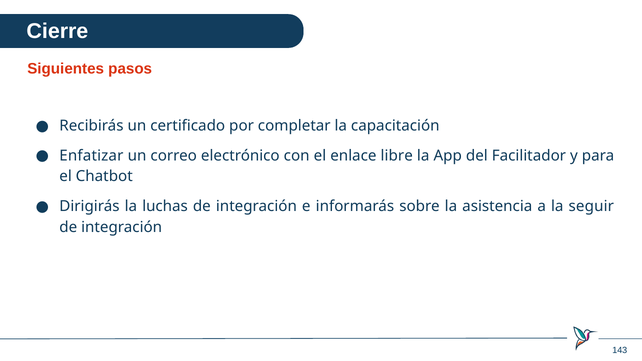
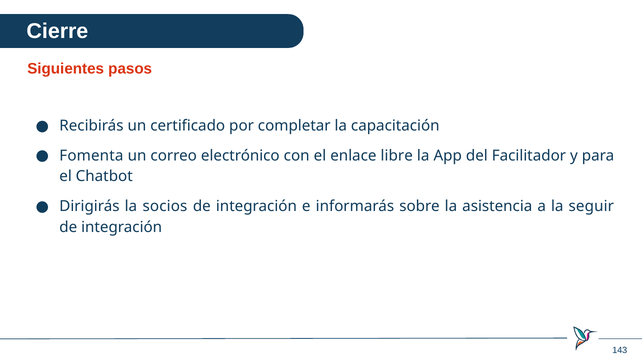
Enfatizar: Enfatizar -> Fomenta
luchas: luchas -> socios
